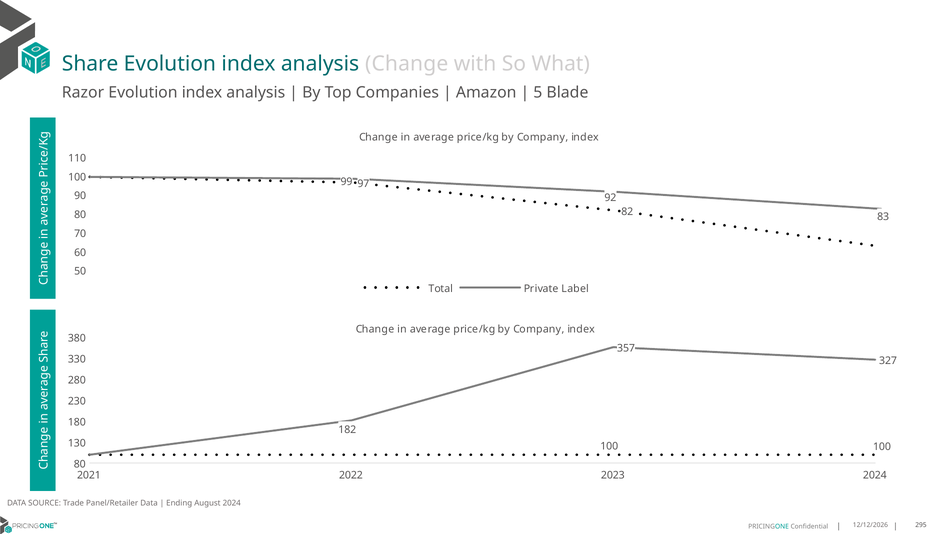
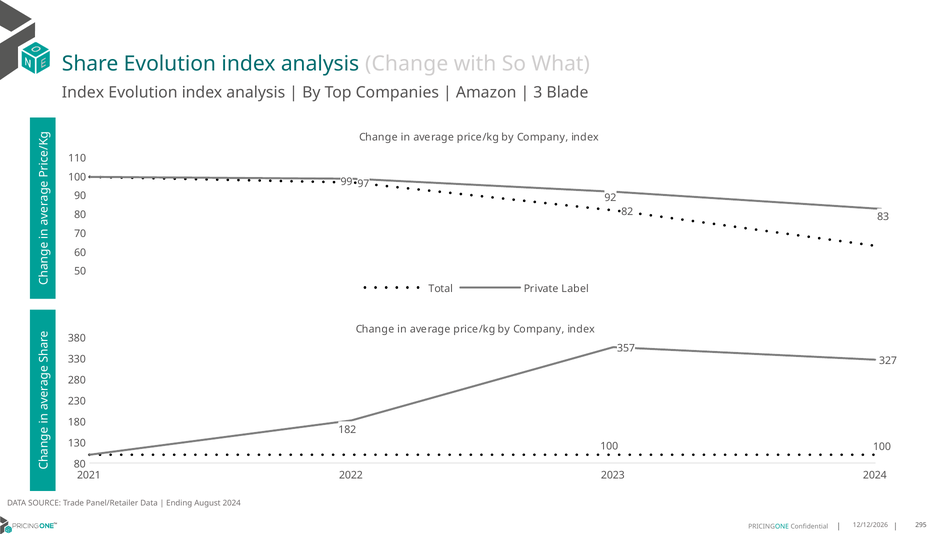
Razor at (83, 93): Razor -> Index
5: 5 -> 3
